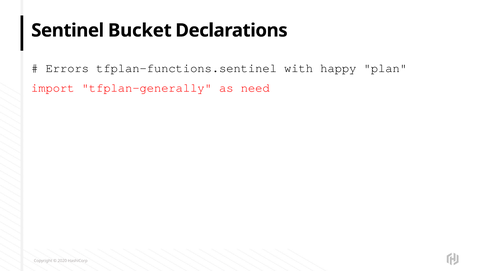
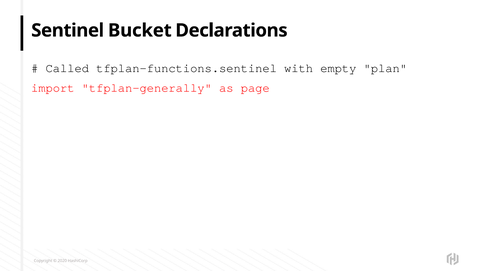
Errors: Errors -> Called
happy: happy -> empty
need: need -> page
